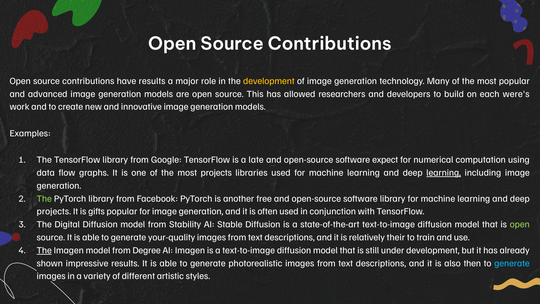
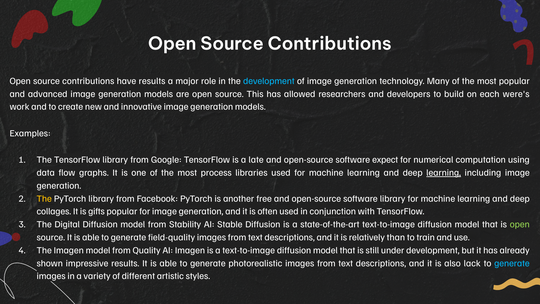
development at (269, 81) colour: yellow -> light blue
most projects: projects -> process
The at (44, 198) colour: light green -> yellow
projects at (54, 211): projects -> collages
your-quality: your-quality -> field-quality
their: their -> than
The at (44, 250) underline: present -> none
Degree: Degree -> Quality
then: then -> lack
